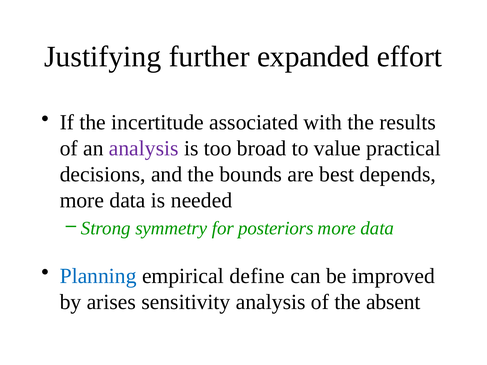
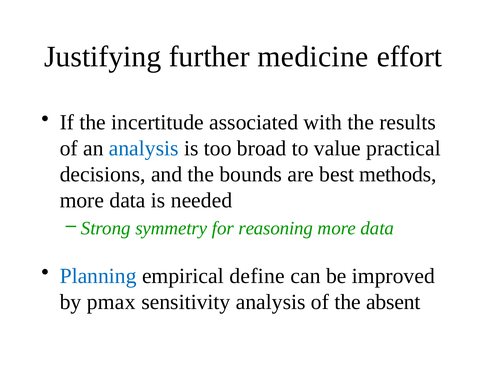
expanded: expanded -> medicine
analysis at (144, 148) colour: purple -> blue
depends: depends -> methods
posteriors: posteriors -> reasoning
arises: arises -> pmax
